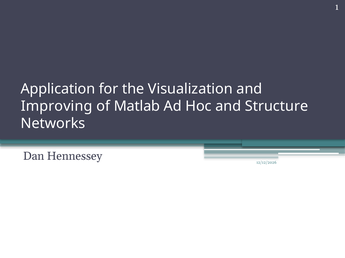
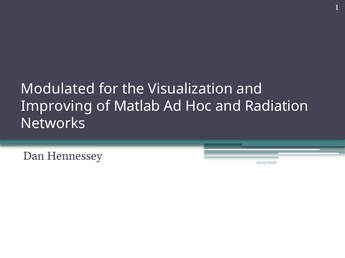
Application: Application -> Modulated
Structure: Structure -> Radiation
